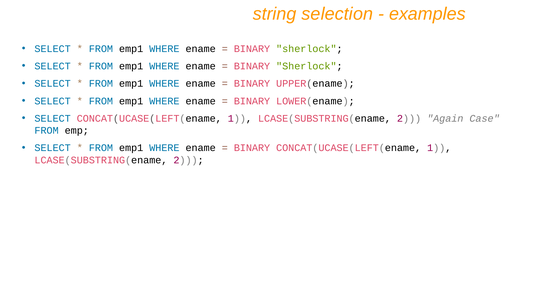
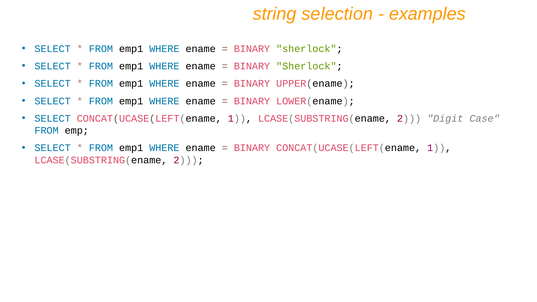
Again: Again -> Digit
